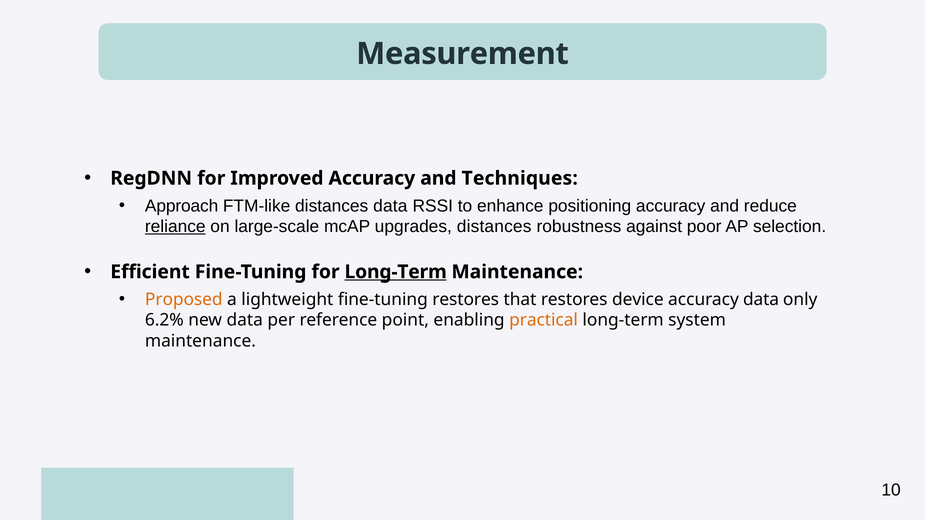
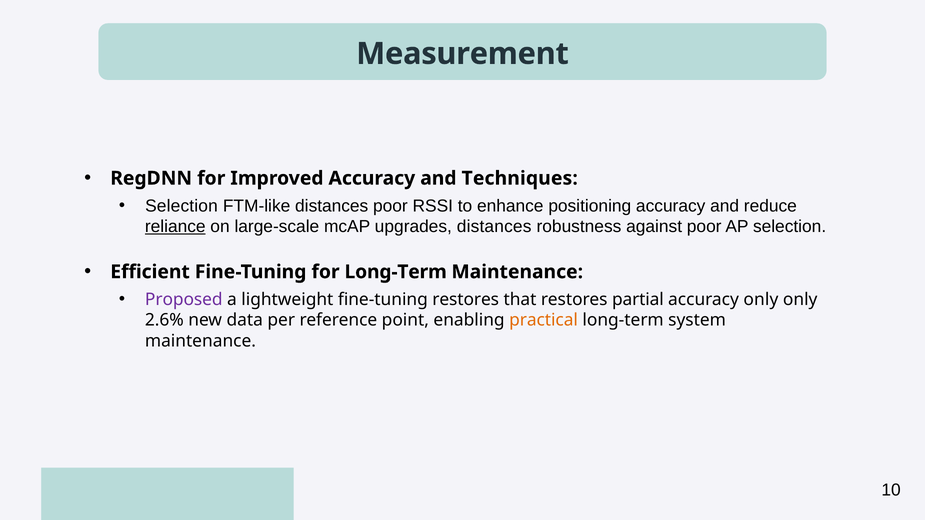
Approach at (182, 206): Approach -> Selection
distances data: data -> poor
Long-Term at (396, 272) underline: present -> none
Proposed colour: orange -> purple
device: device -> partial
accuracy data: data -> only
6.2%: 6.2% -> 2.6%
